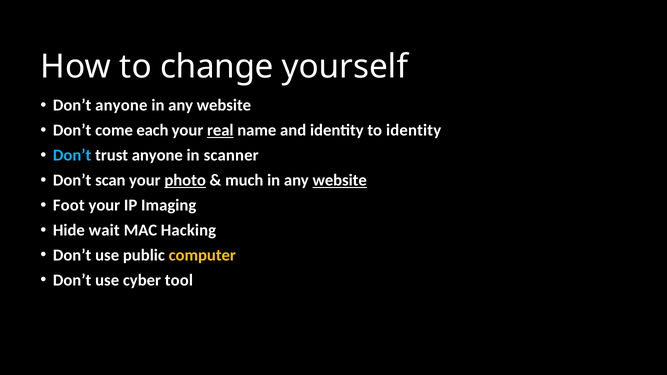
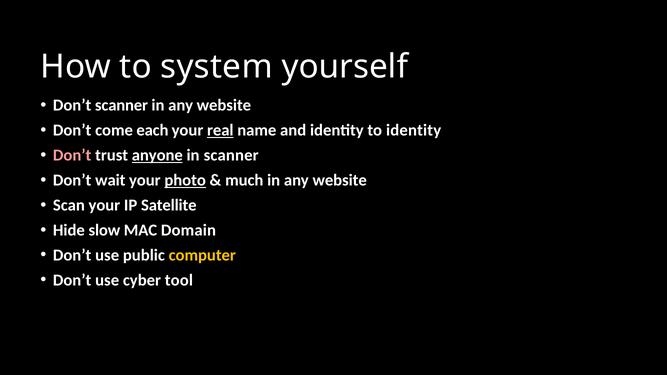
change: change -> system
Don’t anyone: anyone -> scanner
Don’t at (72, 155) colour: light blue -> pink
anyone at (157, 155) underline: none -> present
scan: scan -> wait
website at (340, 180) underline: present -> none
Foot: Foot -> Scan
Imaging: Imaging -> Satellite
wait: wait -> slow
Hacking: Hacking -> Domain
